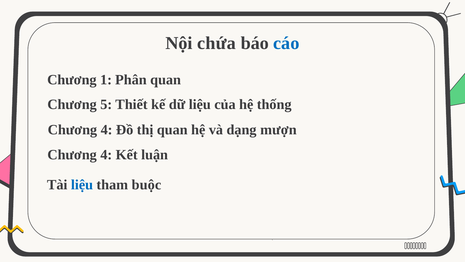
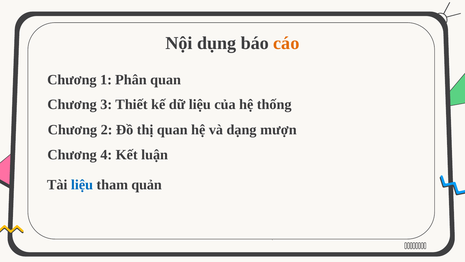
chứa: chứa -> dụng
cáo colour: blue -> orange
5: 5 -> 3
4 at (107, 129): 4 -> 2
buộc: buộc -> quản
